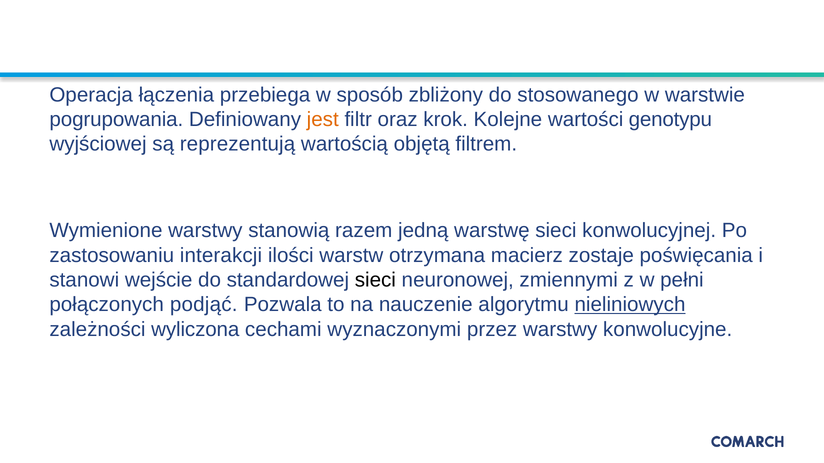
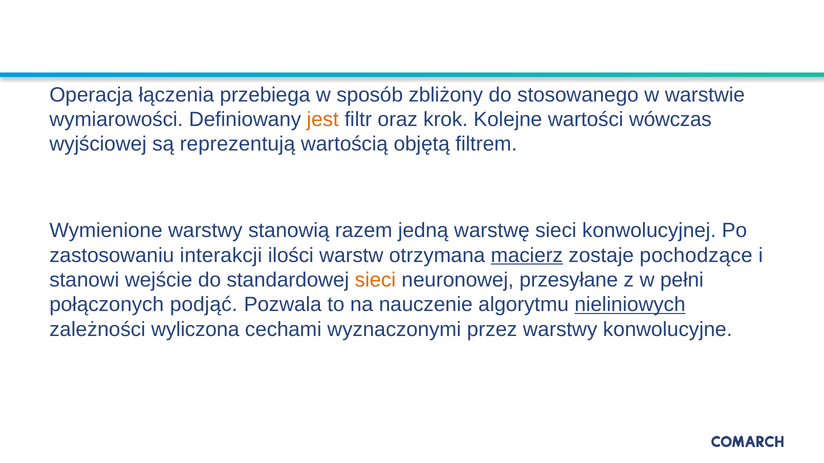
pogrupowania: pogrupowania -> wymiarowości
genotypu: genotypu -> wówczas
macierz underline: none -> present
poświęcania: poświęcania -> pochodzące
sieci at (375, 280) colour: black -> orange
zmiennymi: zmiennymi -> przesyłane
